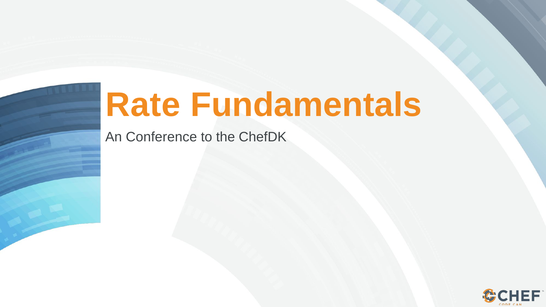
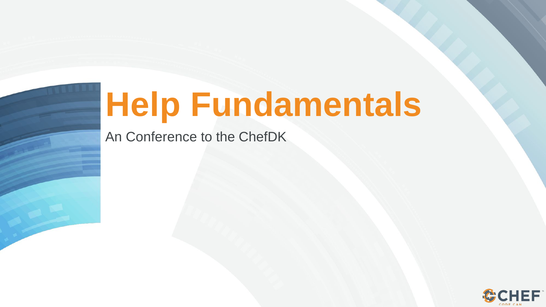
Rate: Rate -> Help
